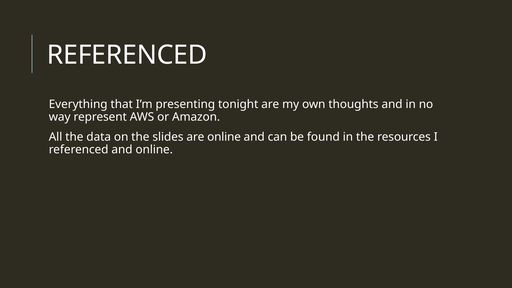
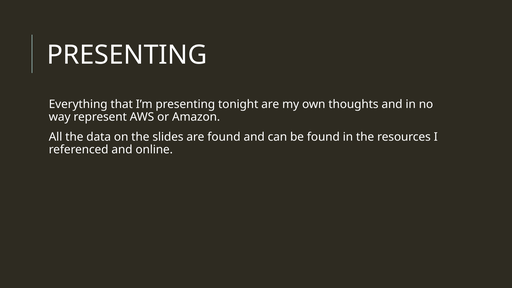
REFERENCED at (127, 55): REFERENCED -> PRESENTING
are online: online -> found
